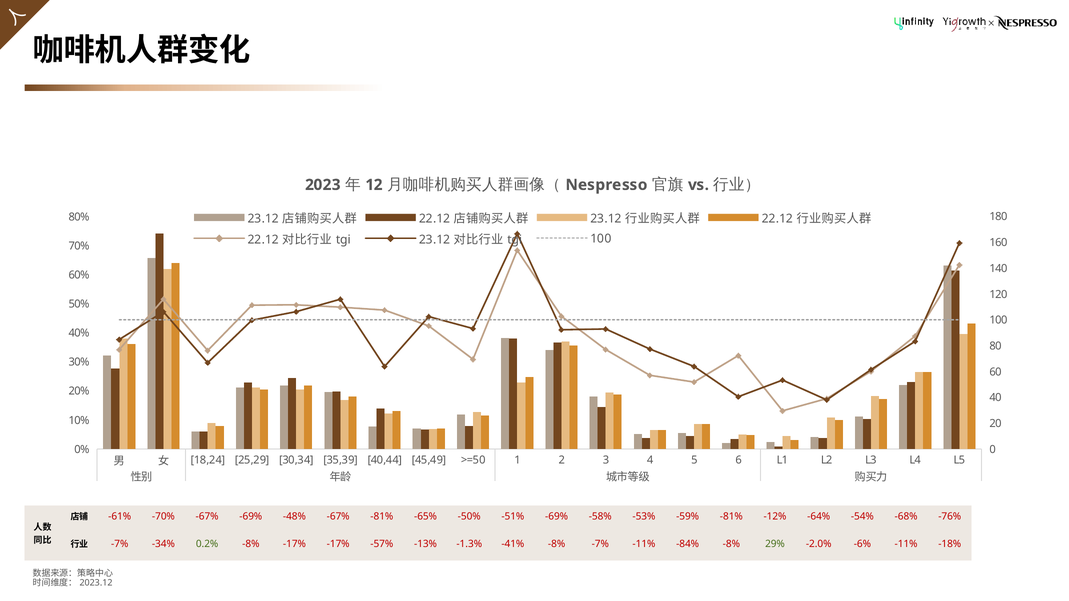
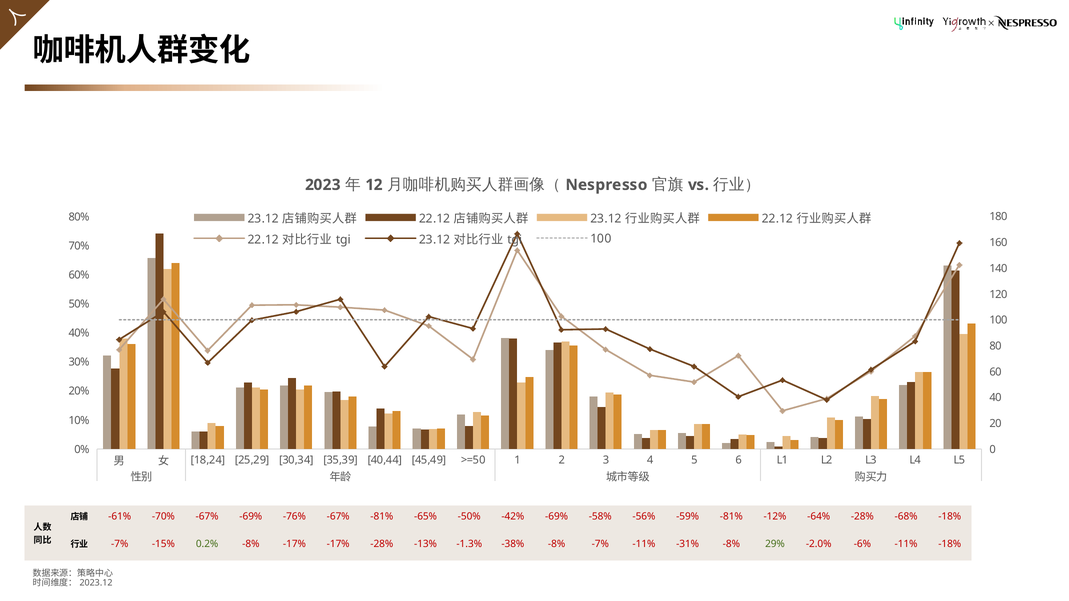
-48%: -48% -> -76%
-51%: -51% -> -42%
-53%: -53% -> -56%
-64% -54%: -54% -> -28%
-68% -76%: -76% -> -18%
-34%: -34% -> -15%
-17% -57%: -57% -> -28%
-41%: -41% -> -38%
-84%: -84% -> -31%
